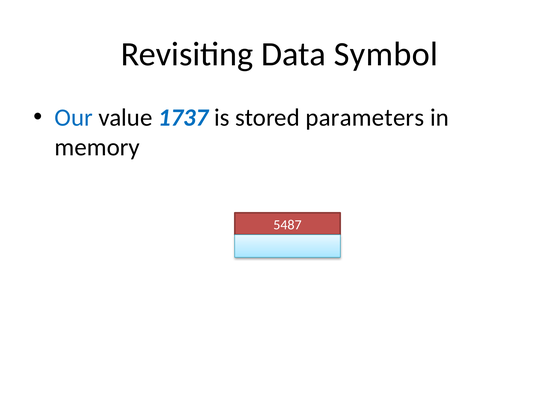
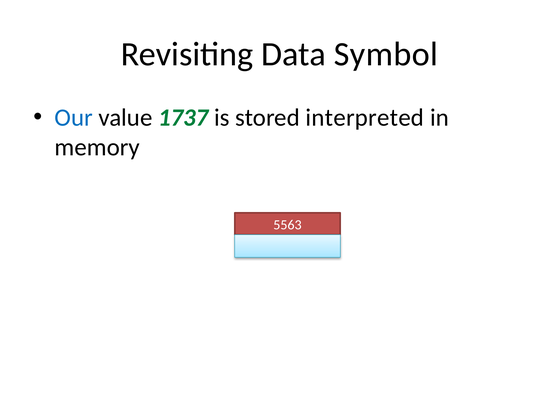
1737 colour: blue -> green
parameters: parameters -> interpreted
5487: 5487 -> 5563
